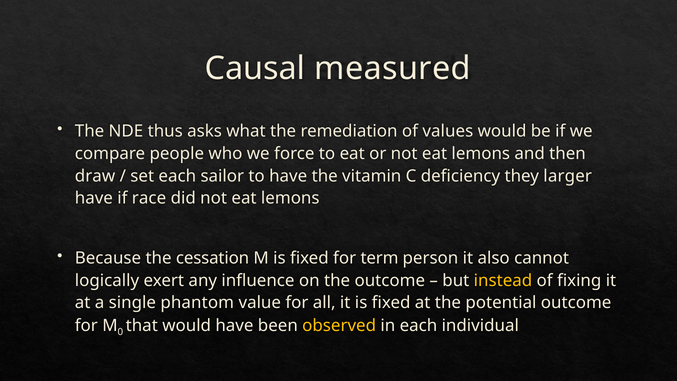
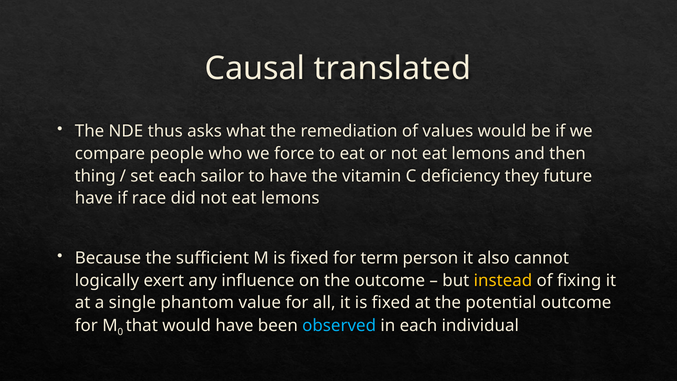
measured: measured -> translated
draw: draw -> thing
larger: larger -> future
cessation: cessation -> sufficient
observed colour: yellow -> light blue
